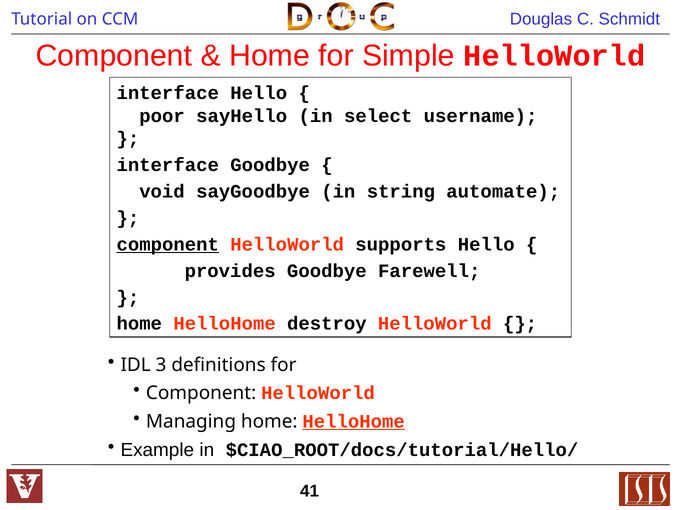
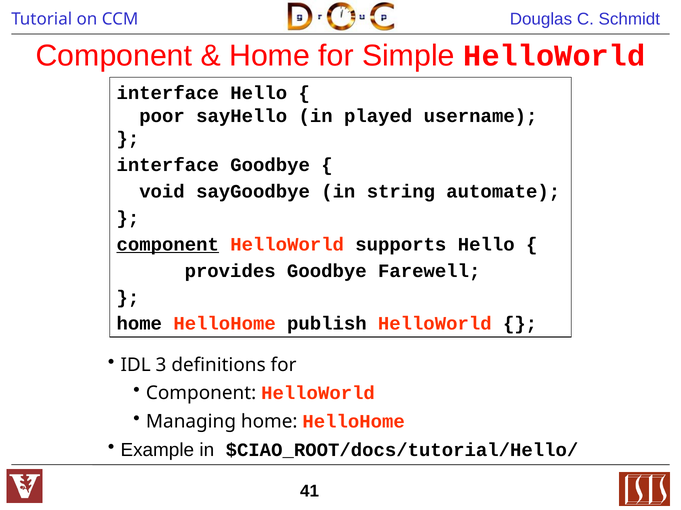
select: select -> played
destroy: destroy -> publish
HelloHome at (354, 422) underline: present -> none
